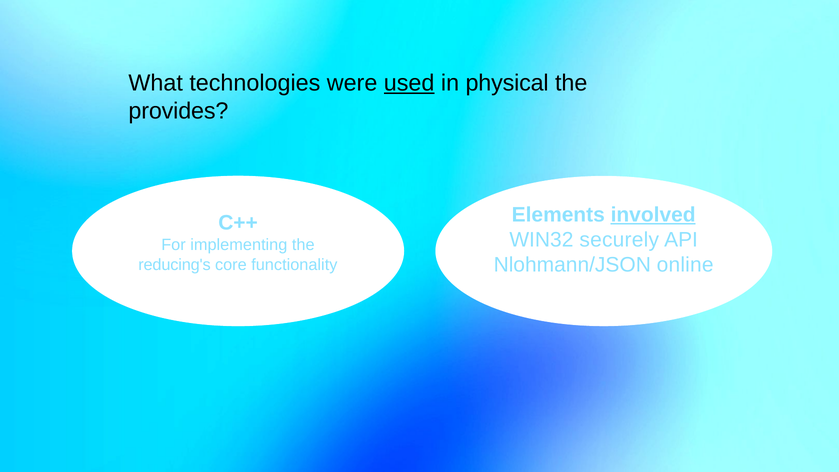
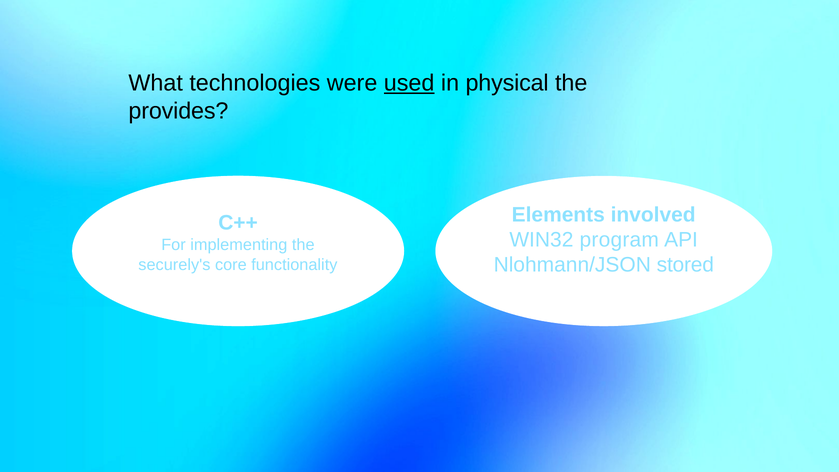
involved underline: present -> none
securely: securely -> program
online: online -> stored
reducing's: reducing's -> securely's
